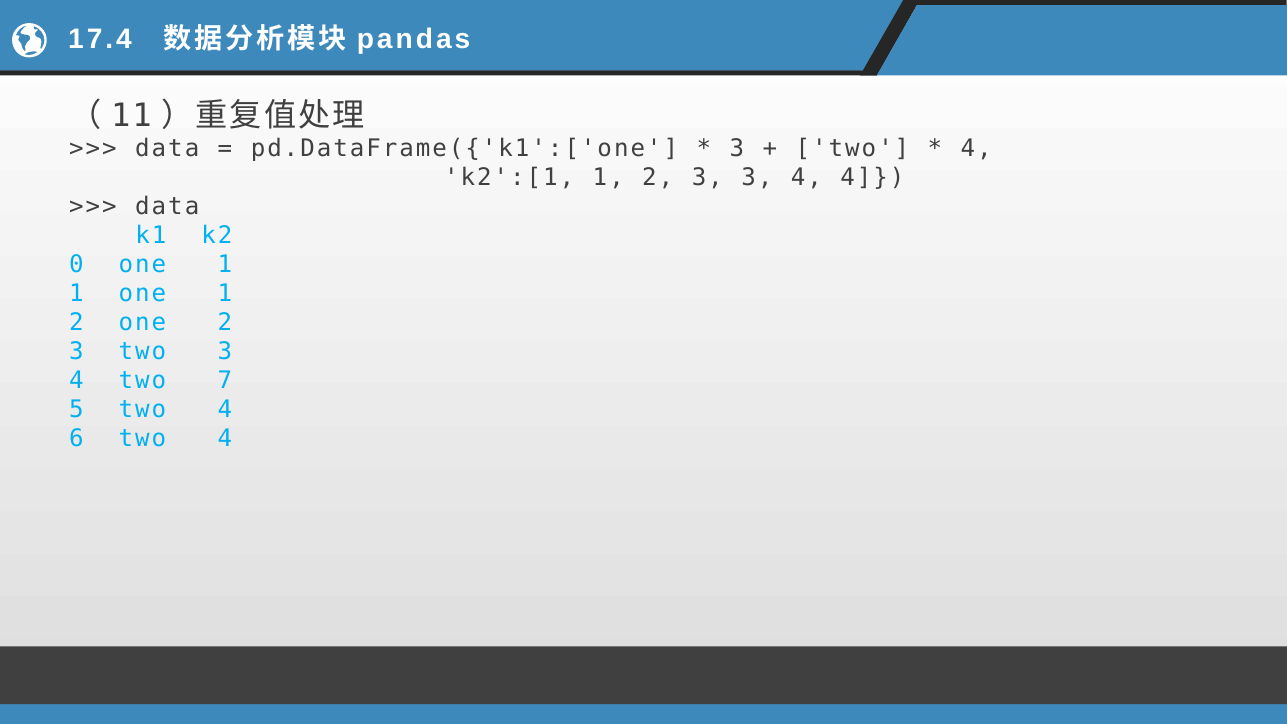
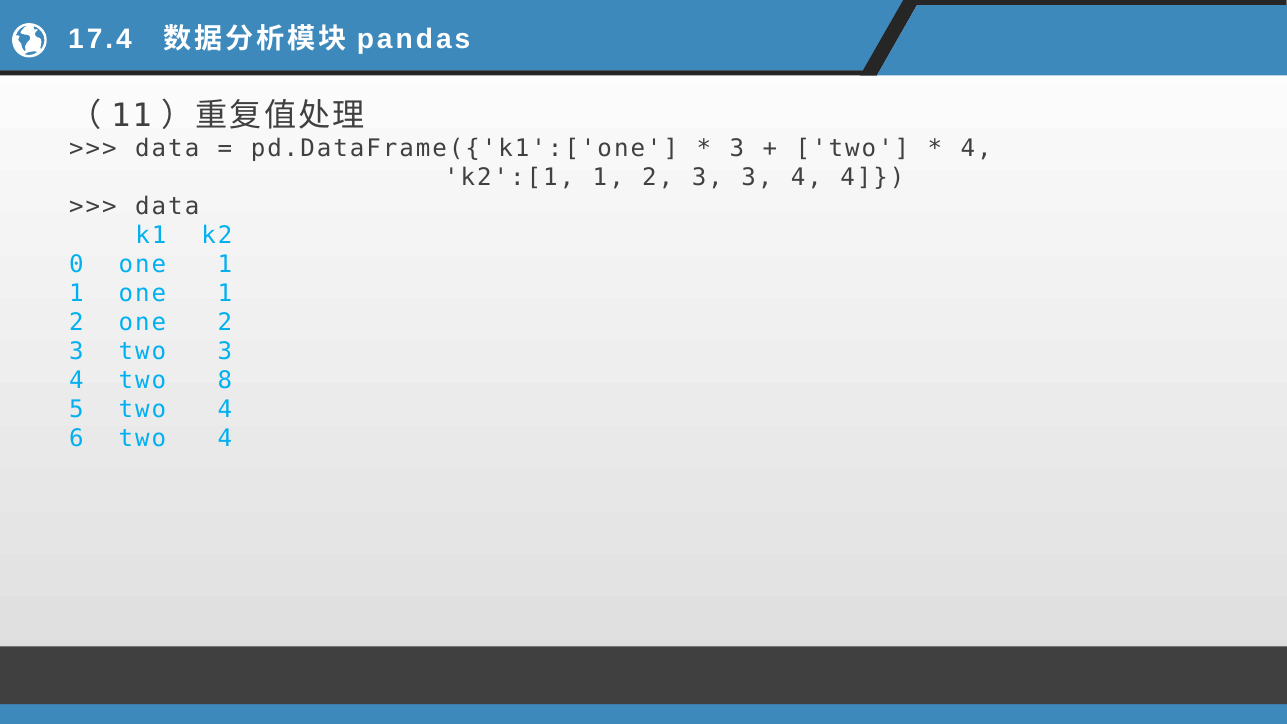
7: 7 -> 8
